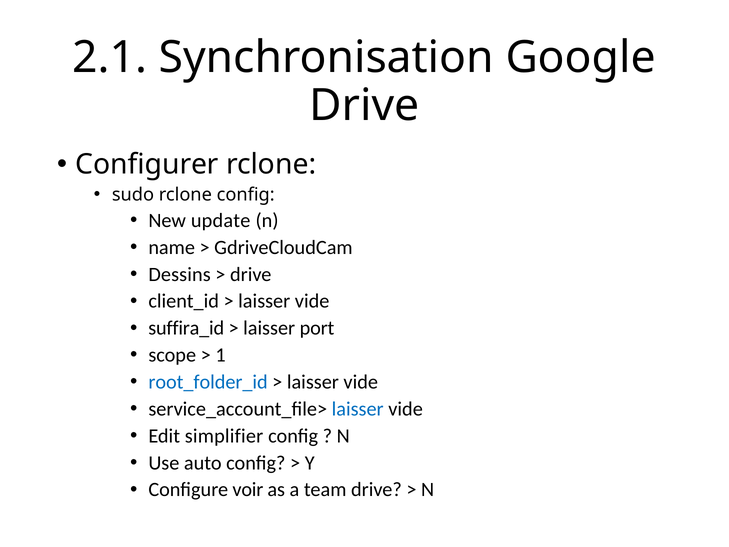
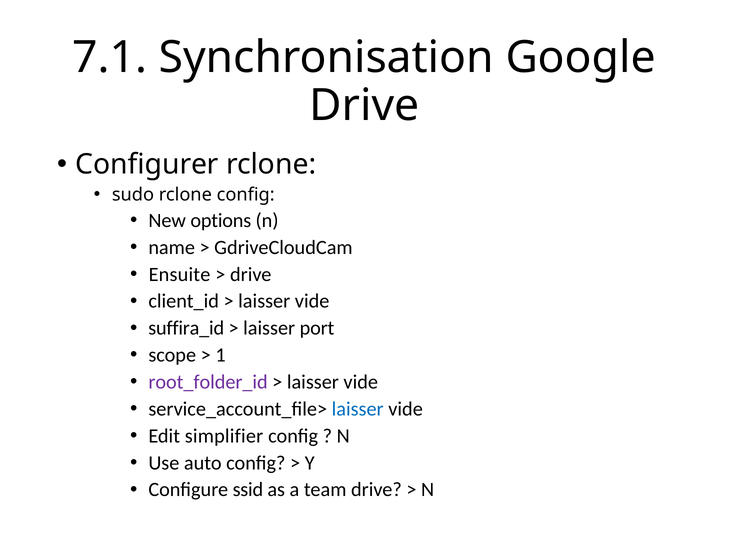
2.1: 2.1 -> 7.1
update: update -> options
Dessins: Dessins -> Ensuite
root_folder_id colour: blue -> purple
voir: voir -> ssid
